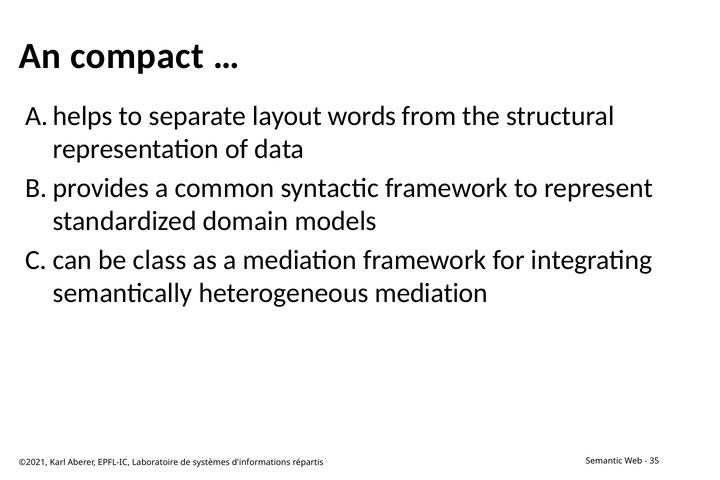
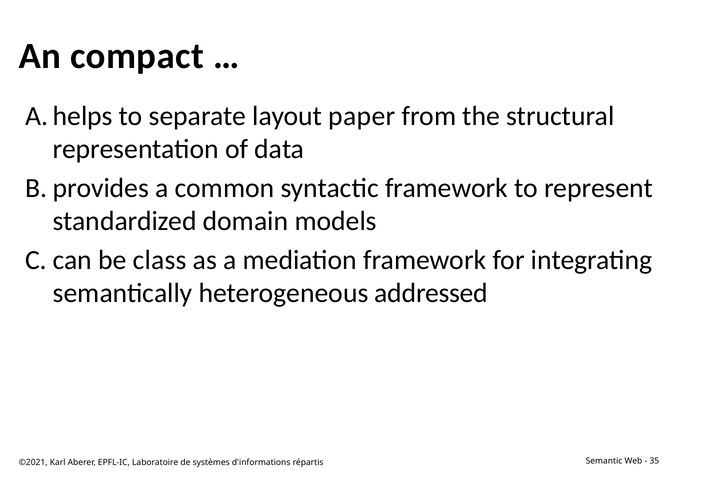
words: words -> paper
heterogeneous mediation: mediation -> addressed
